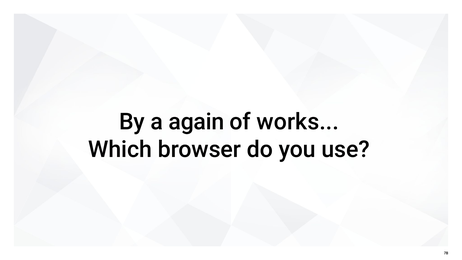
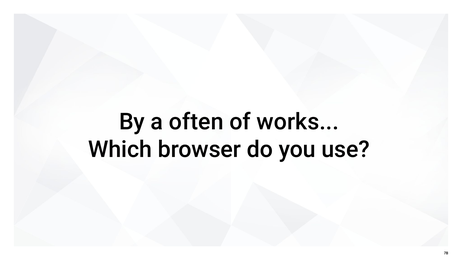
again: again -> often
